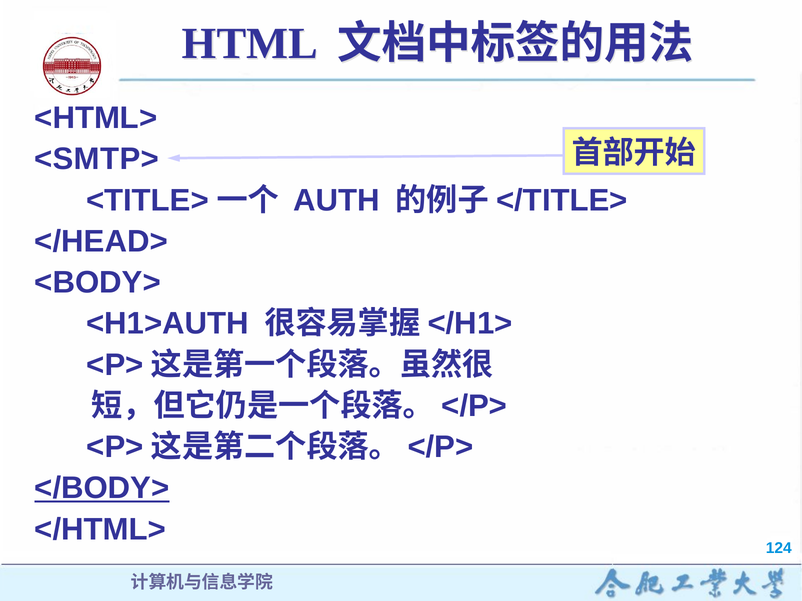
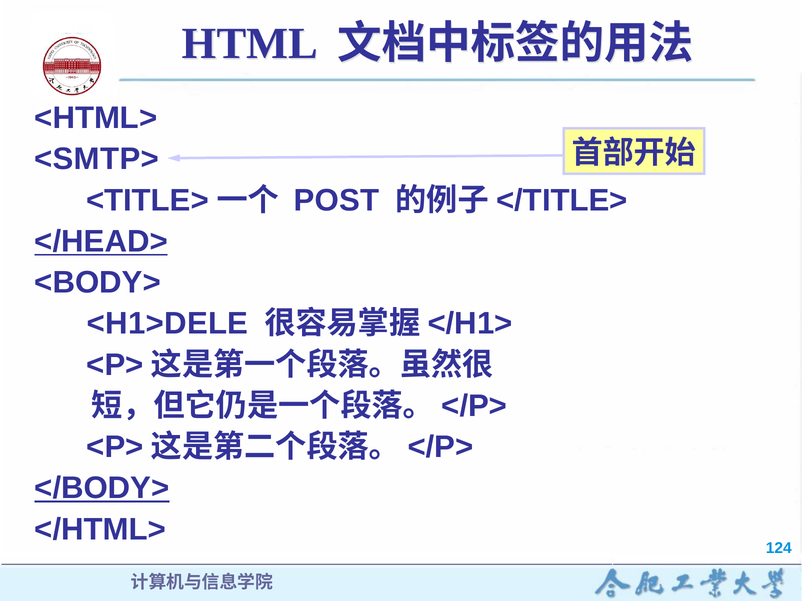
AUTH: AUTH -> POST
</HEAD> underline: none -> present
<H1>AUTH: <H1>AUTH -> <H1>DELE
